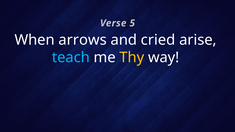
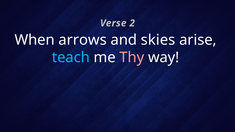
5: 5 -> 2
cried: cried -> skies
Thy colour: yellow -> pink
